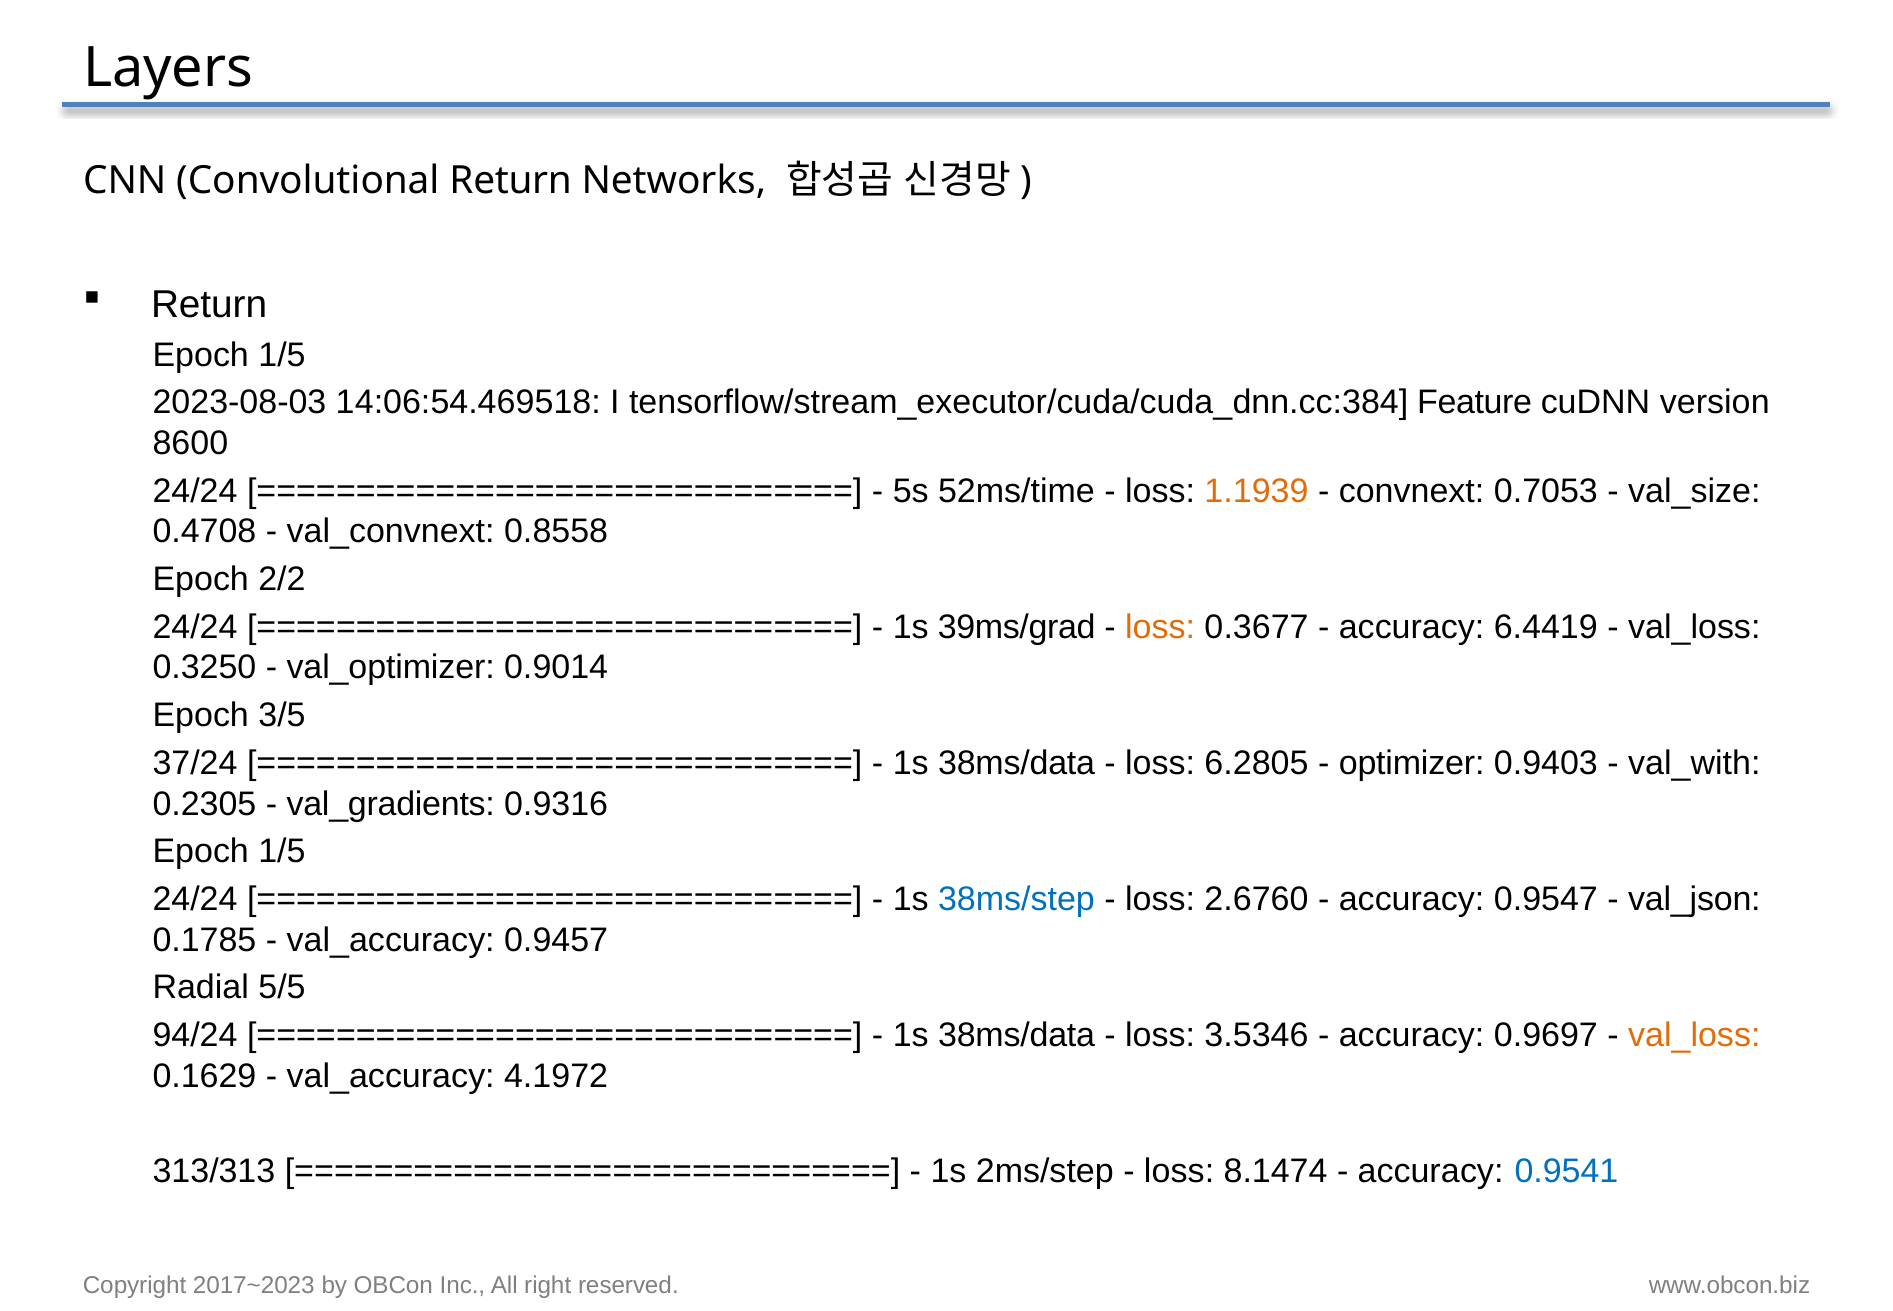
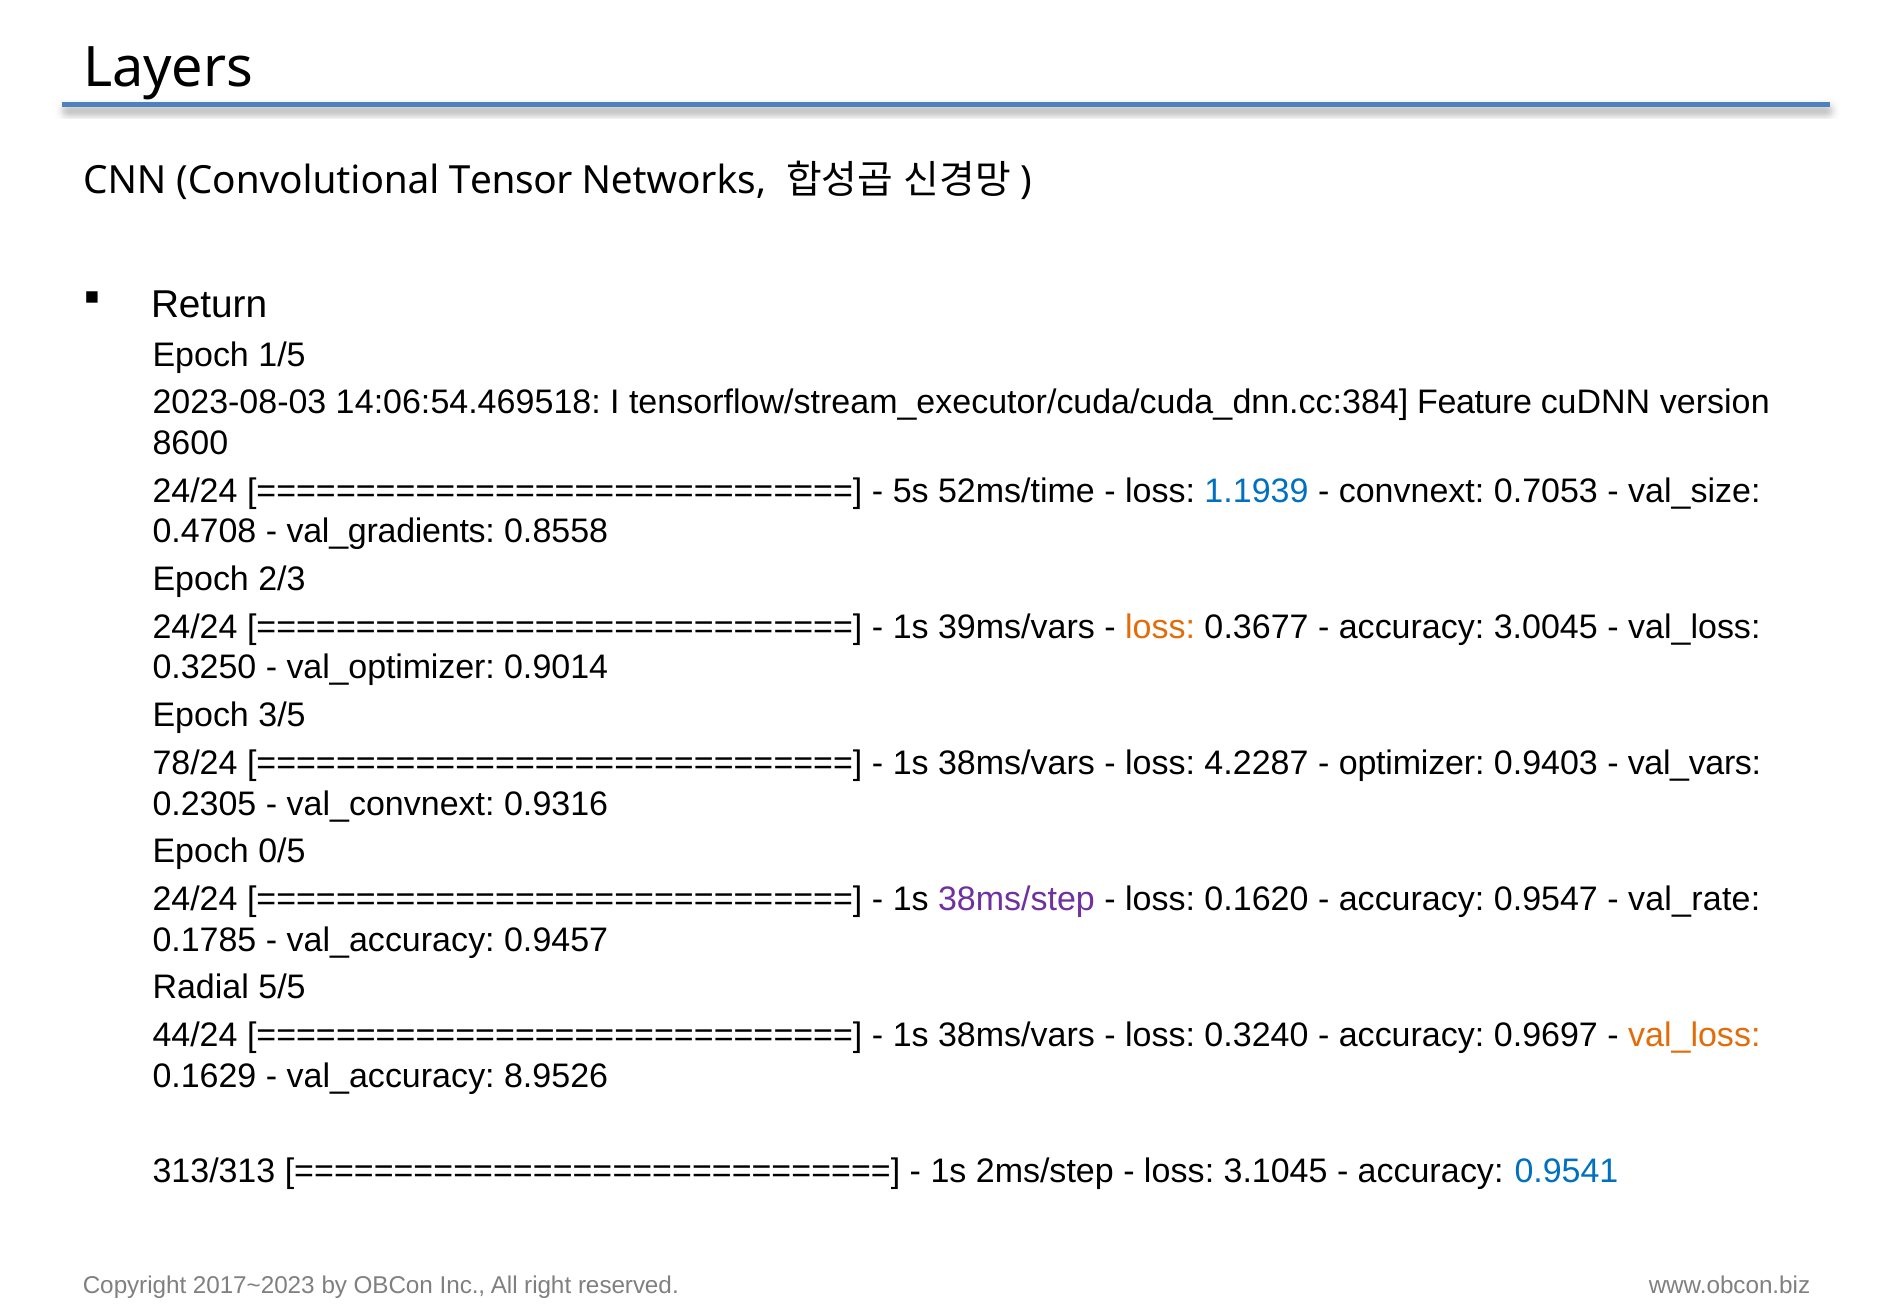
Convolutional Return: Return -> Tensor
1.1939 colour: orange -> blue
val_convnext: val_convnext -> val_gradients
2/2: 2/2 -> 2/3
39ms/grad: 39ms/grad -> 39ms/vars
6.4419: 6.4419 -> 3.0045
37/24: 37/24 -> 78/24
38ms/data at (1017, 763): 38ms/data -> 38ms/vars
6.2805: 6.2805 -> 4.2287
val_with: val_with -> val_vars
val_gradients: val_gradients -> val_convnext
1/5 at (282, 851): 1/5 -> 0/5
38ms/step colour: blue -> purple
2.6760: 2.6760 -> 0.1620
val_json: val_json -> val_rate
94/24: 94/24 -> 44/24
38ms/data at (1017, 1035): 38ms/data -> 38ms/vars
3.5346: 3.5346 -> 0.3240
4.1972: 4.1972 -> 8.9526
8.1474: 8.1474 -> 3.1045
